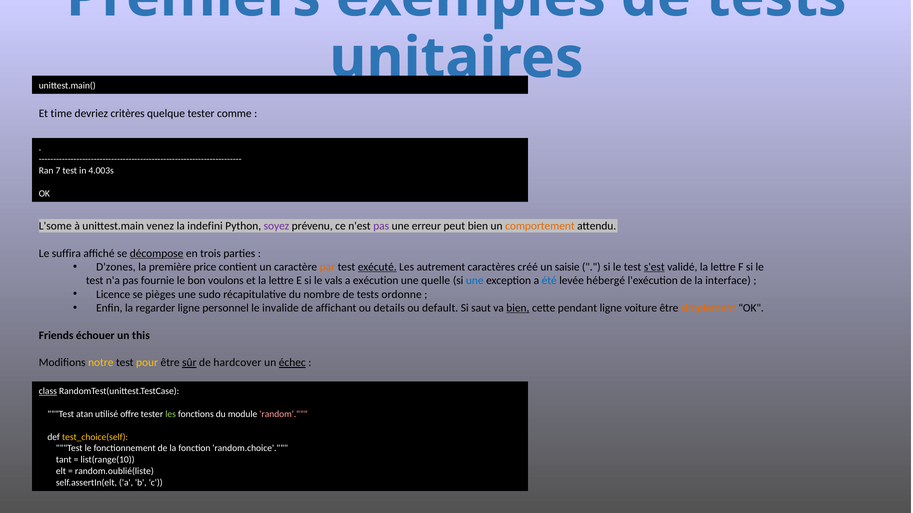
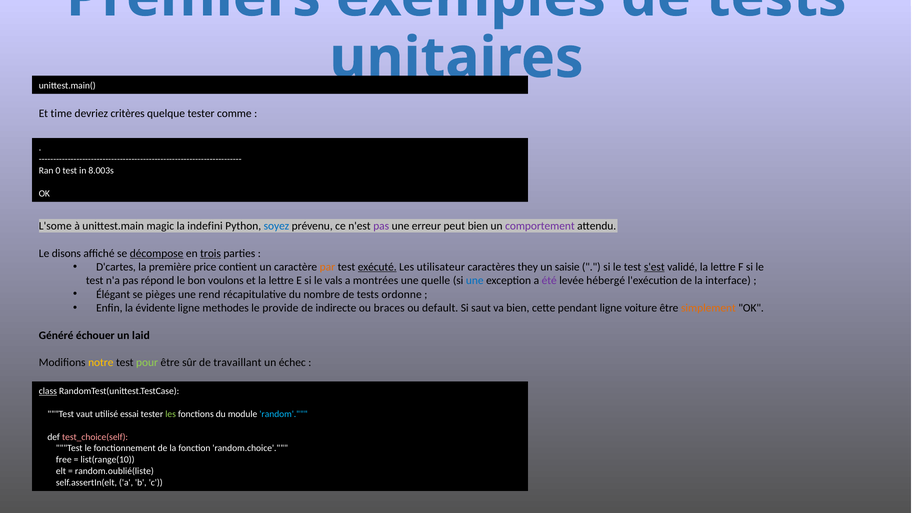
7: 7 -> 0
4.003s: 4.003s -> 8.003s
venez: venez -> magic
soyez colour: purple -> blue
comportement colour: orange -> purple
suffira: suffira -> disons
trois underline: none -> present
D'zones: D'zones -> D'cartes
autrement: autrement -> utilisateur
créé: créé -> they
fournie: fournie -> répond
exécution: exécution -> montrées
été colour: blue -> purple
Licence: Licence -> Élégant
sudo: sudo -> rend
regarder: regarder -> évidente
personnel: personnel -> methodes
invalide: invalide -> provide
affichant: affichant -> indirecte
details: details -> braces
bien at (518, 308) underline: present -> none
Friends: Friends -> Généré
this: this -> laid
pour colour: yellow -> light green
sûr underline: present -> none
hardcover: hardcover -> travaillant
échec underline: present -> none
atan: atan -> vaut
offre: offre -> essai
random colour: pink -> light blue
test_choice(self colour: yellow -> pink
tant: tant -> free
